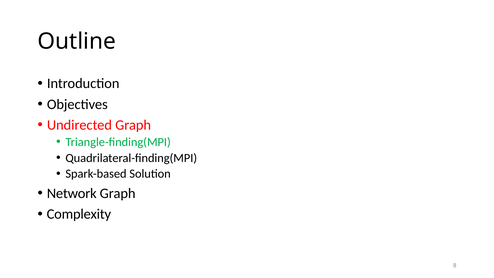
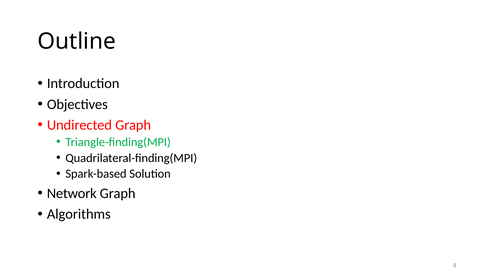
Complexity: Complexity -> Algorithms
